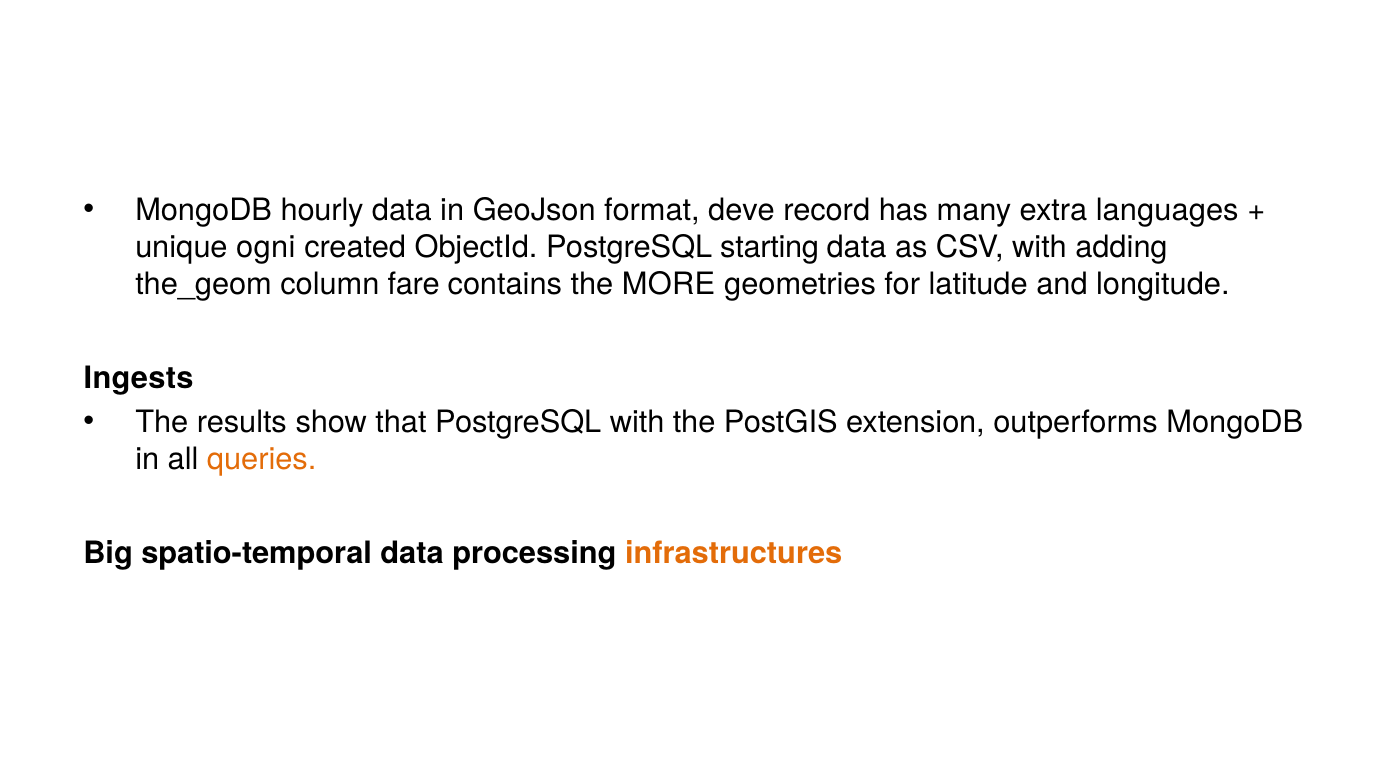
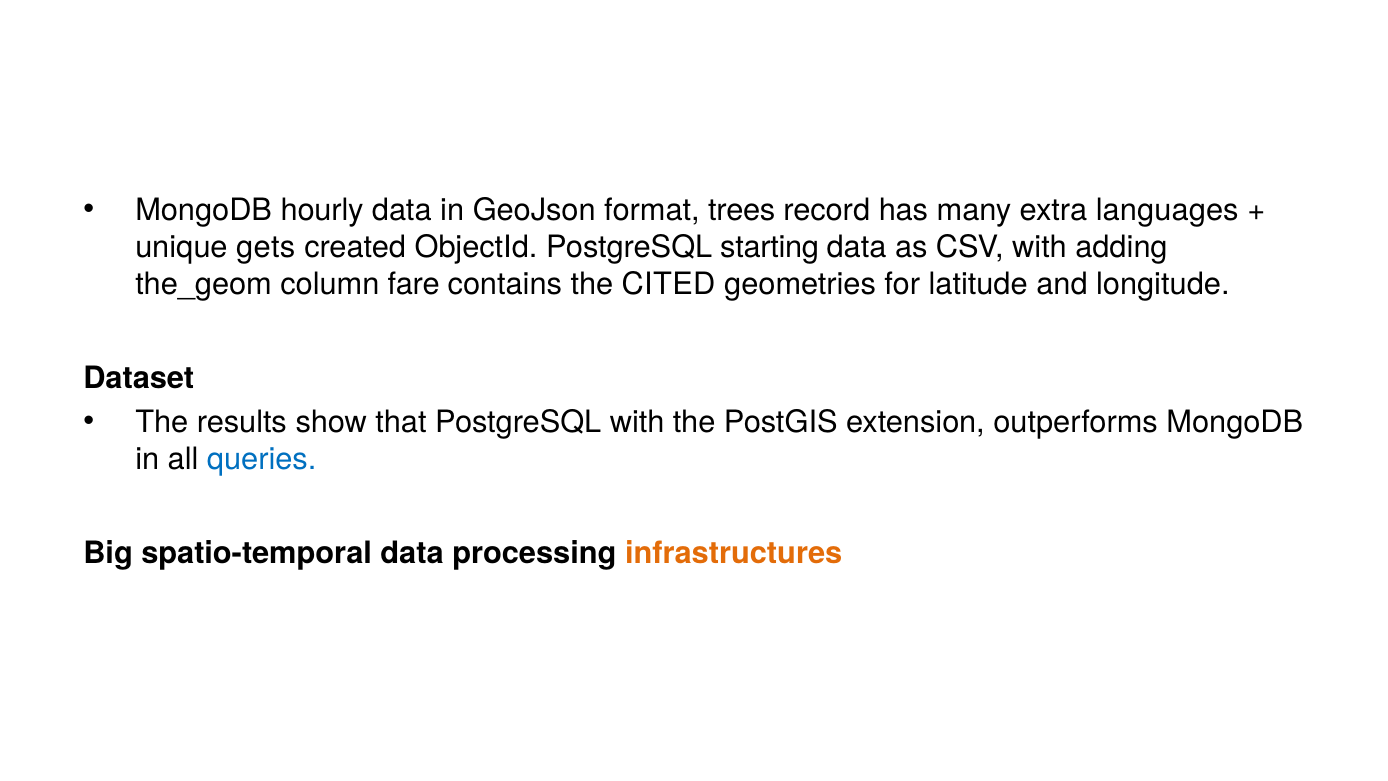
deve: deve -> trees
ogni: ogni -> gets
MORE: MORE -> CITED
Ingests: Ingests -> Dataset
queries colour: orange -> blue
